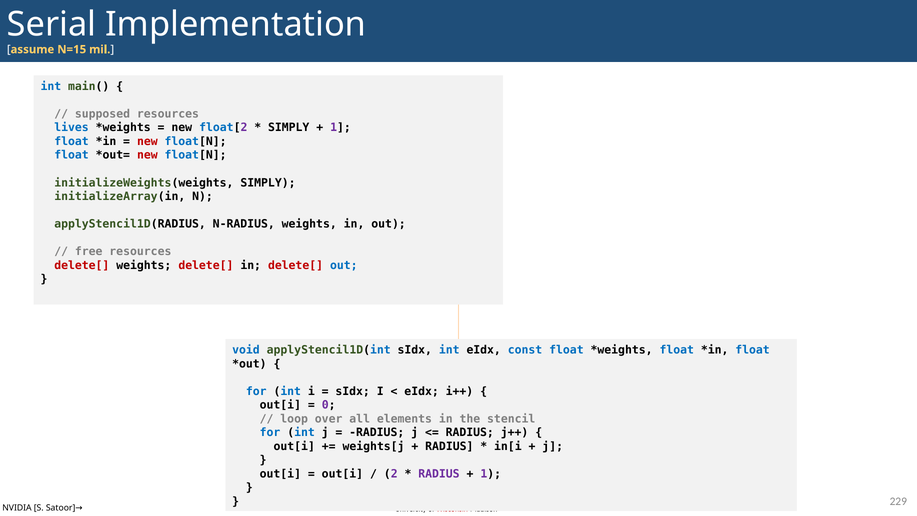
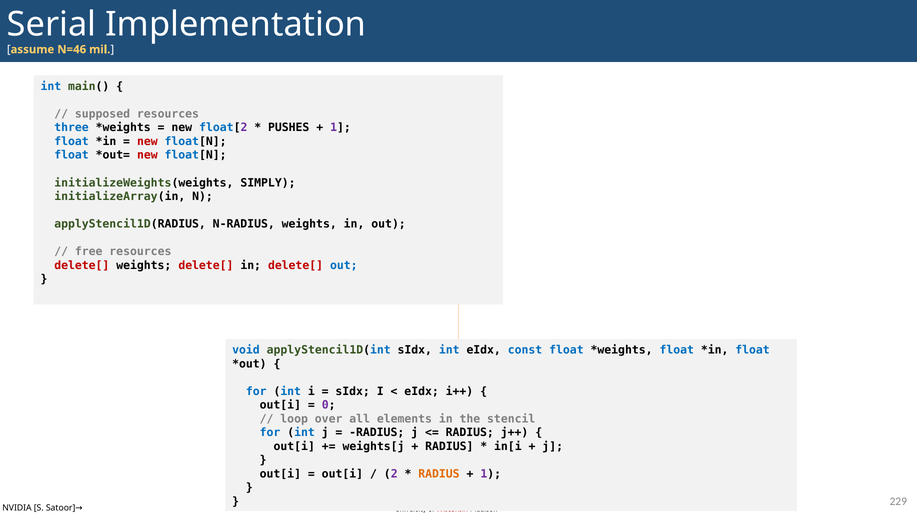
N=15: N=15 -> N=46
lives: lives -> three
SIMPLY at (289, 128): SIMPLY -> PUSHES
RADIUS at (439, 474) colour: purple -> orange
